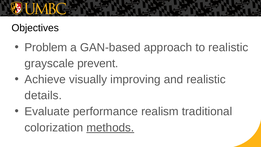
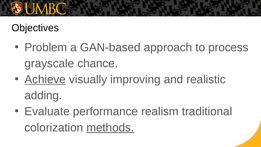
to realistic: realistic -> process
prevent: prevent -> chance
Achieve underline: none -> present
details: details -> adding
